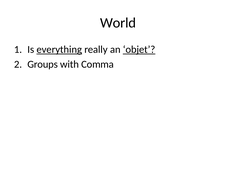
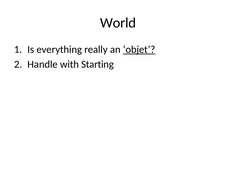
everything underline: present -> none
Groups: Groups -> Handle
Comma: Comma -> Starting
